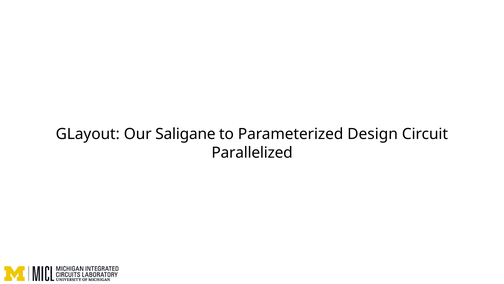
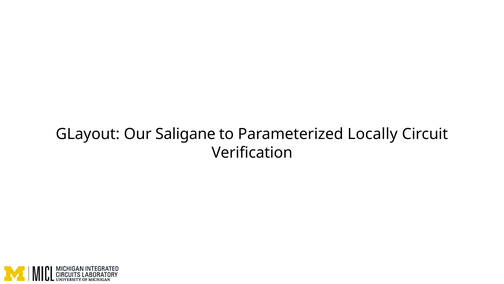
Design: Design -> Locally
Parallelized: Parallelized -> Verification
